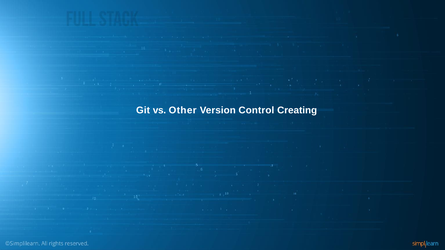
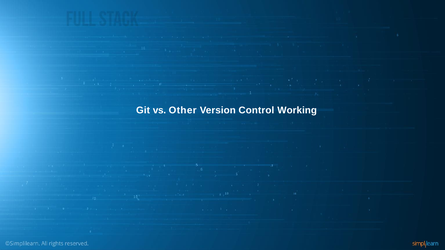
Creating: Creating -> Working
